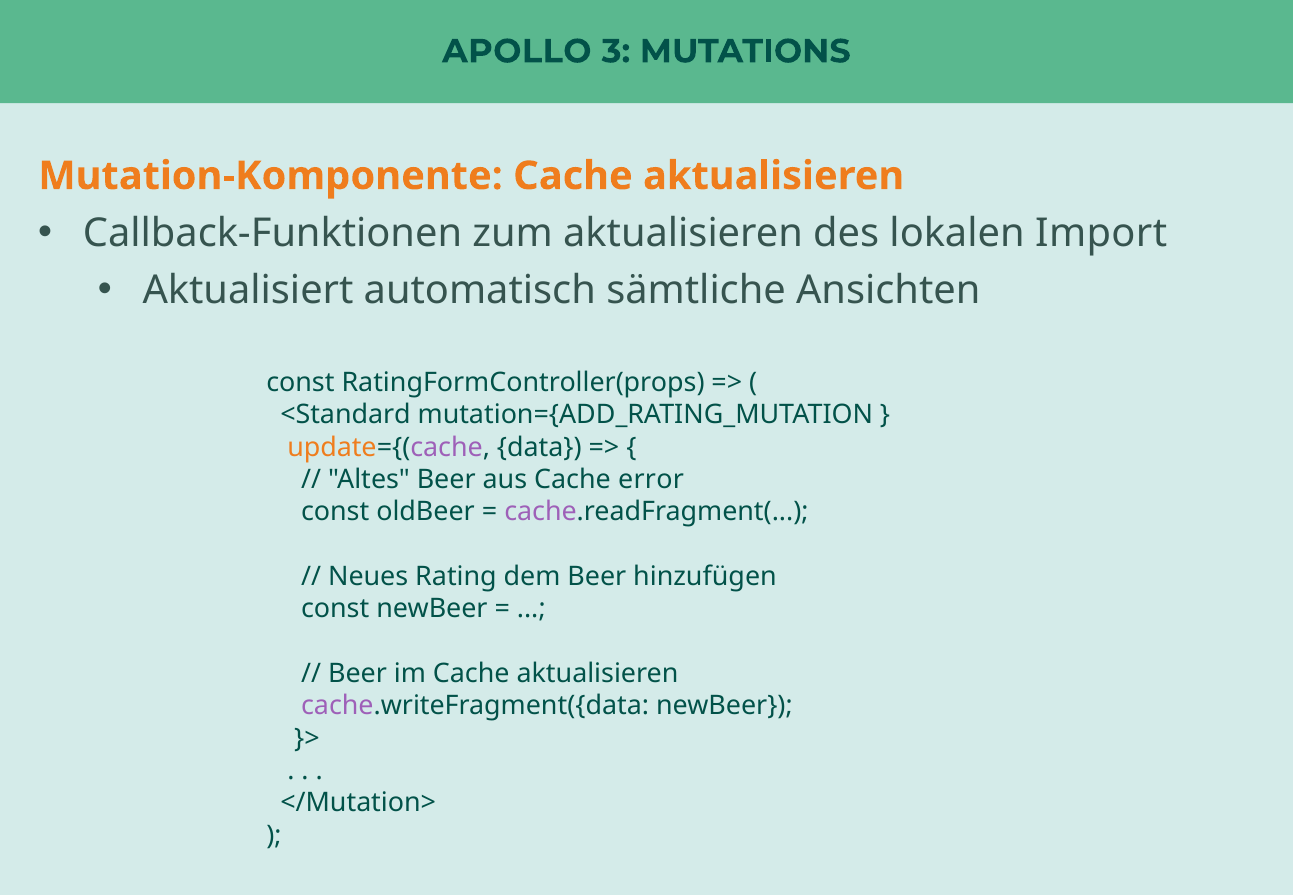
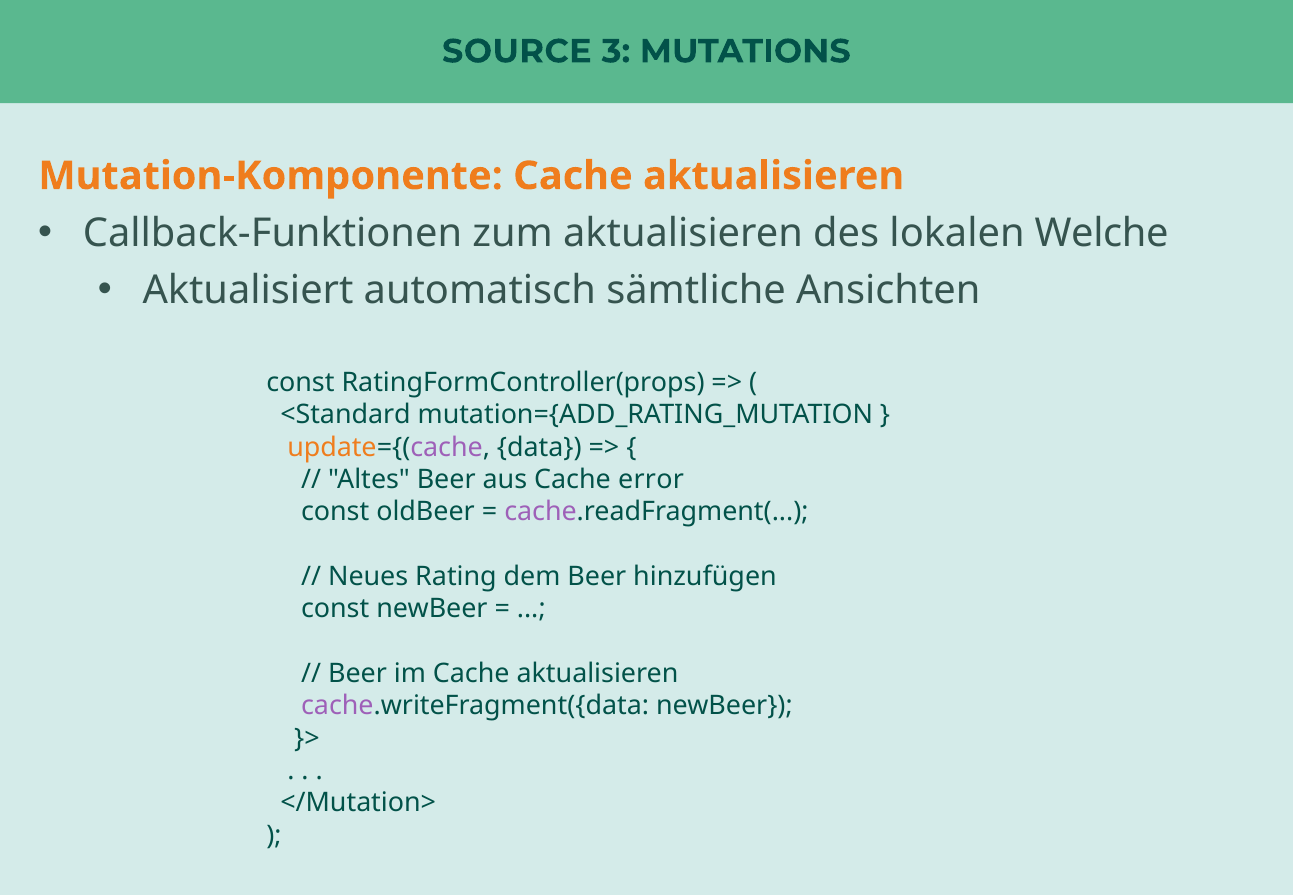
APOLLO: APOLLO -> SOURCE
Import: Import -> Welche
